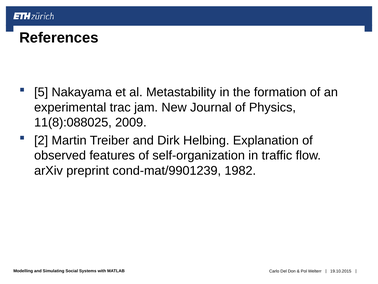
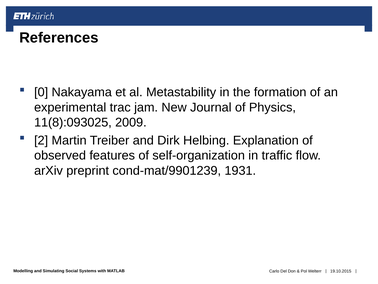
5: 5 -> 0
11(8):088025: 11(8):088025 -> 11(8):093025
1982: 1982 -> 1931
